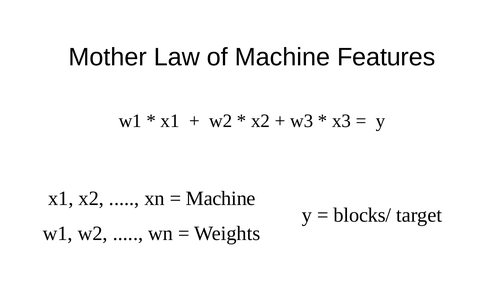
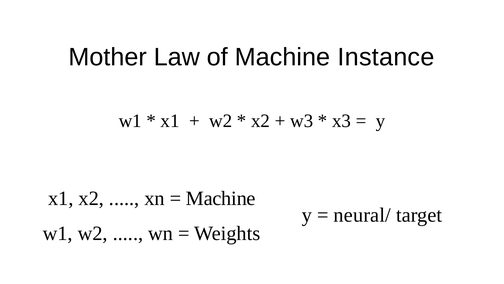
Features: Features -> Instance
blocks/: blocks/ -> neural/
